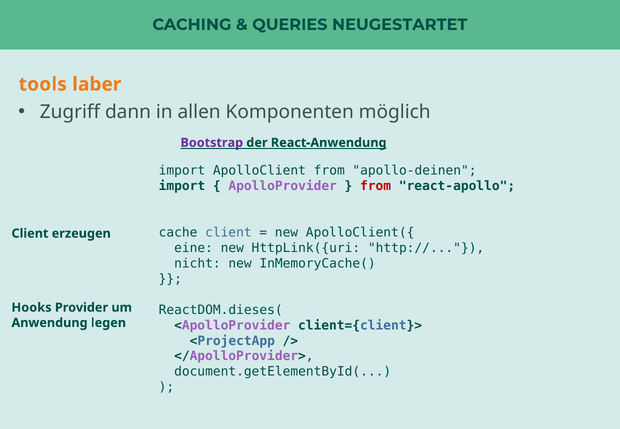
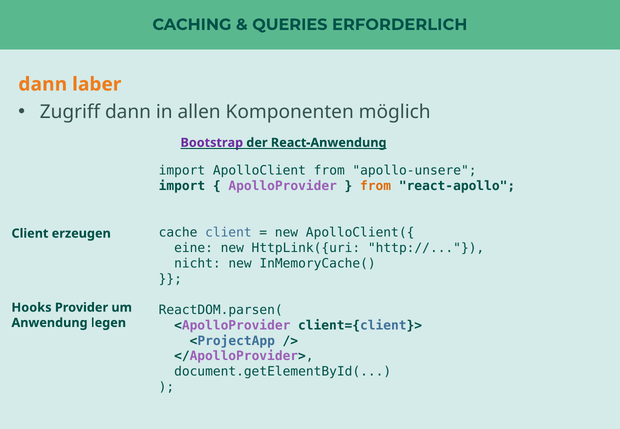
NEUGESTARTET: NEUGESTARTET -> ERFORDERLICH
tools at (43, 84): tools -> dann
apollo-deinen: apollo-deinen -> apollo-unsere
from at (376, 186) colour: red -> orange
ReactDOM.dieses(: ReactDOM.dieses( -> ReactDOM.parsen(
